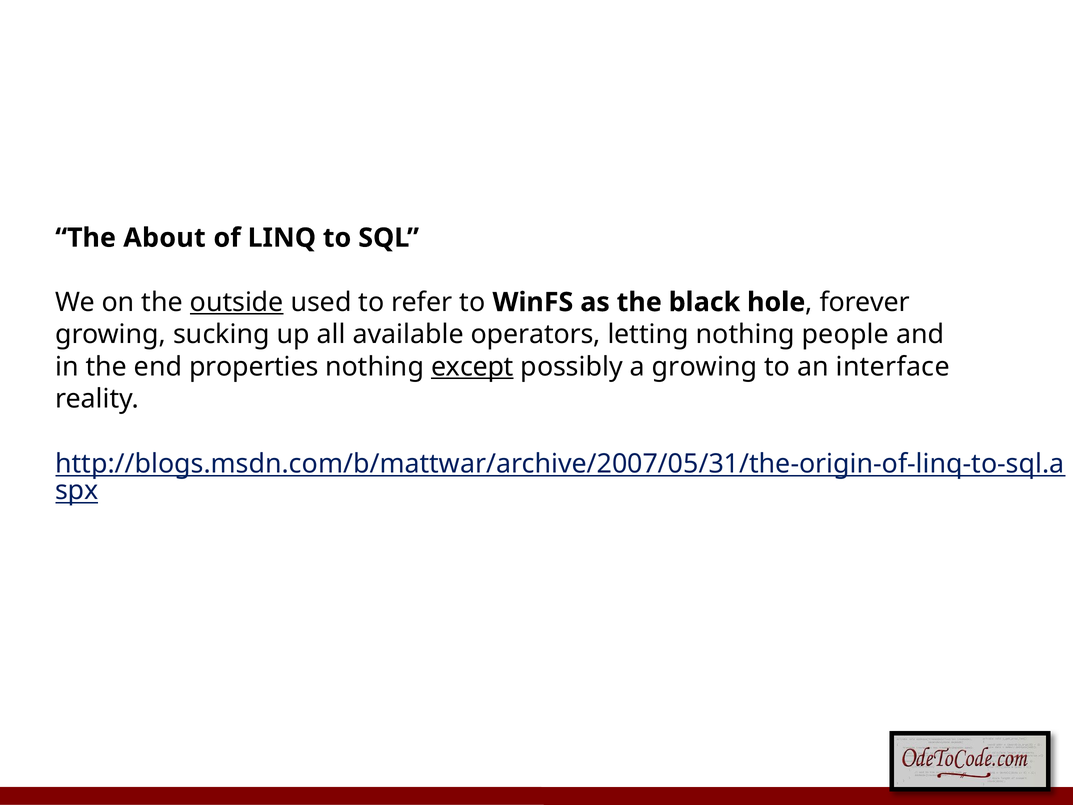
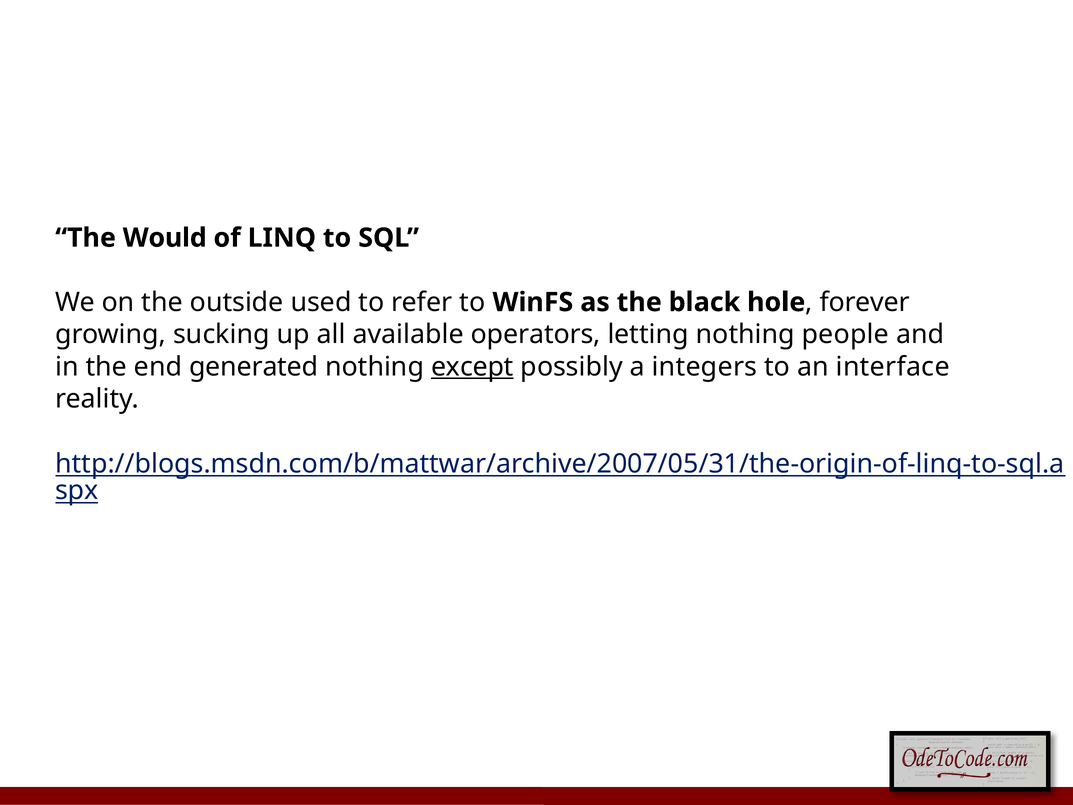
About: About -> Would
outside underline: present -> none
properties: properties -> generated
a growing: growing -> integers
